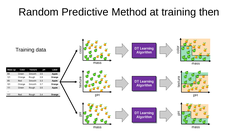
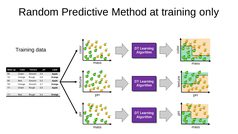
then: then -> only
